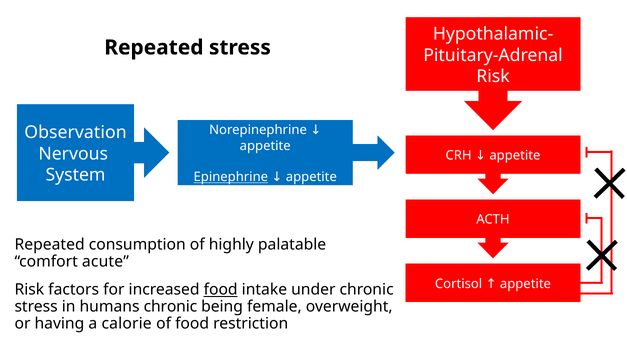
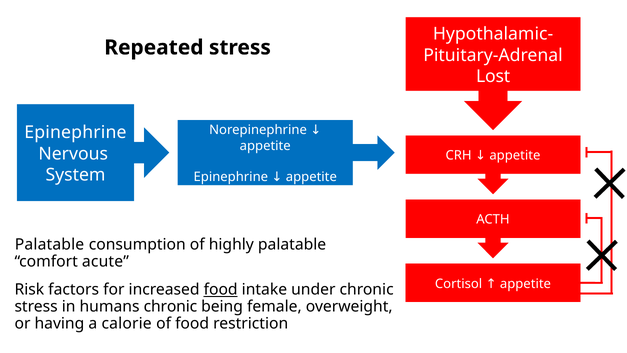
Risk at (493, 76): Risk -> Lost
Observation at (75, 133): Observation -> Epinephrine
Epinephrine at (231, 177) underline: present -> none
Repeated at (50, 244): Repeated -> Palatable
